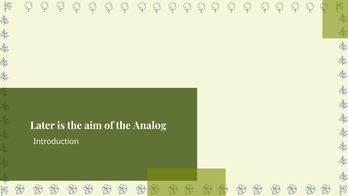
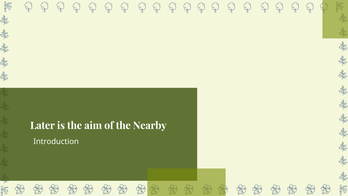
Analog: Analog -> Nearby
